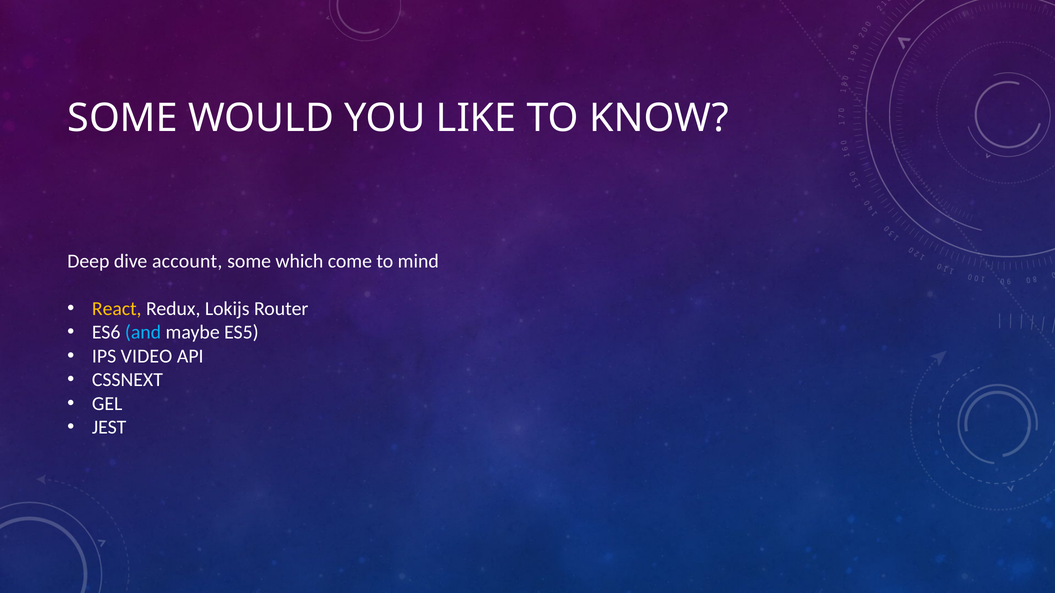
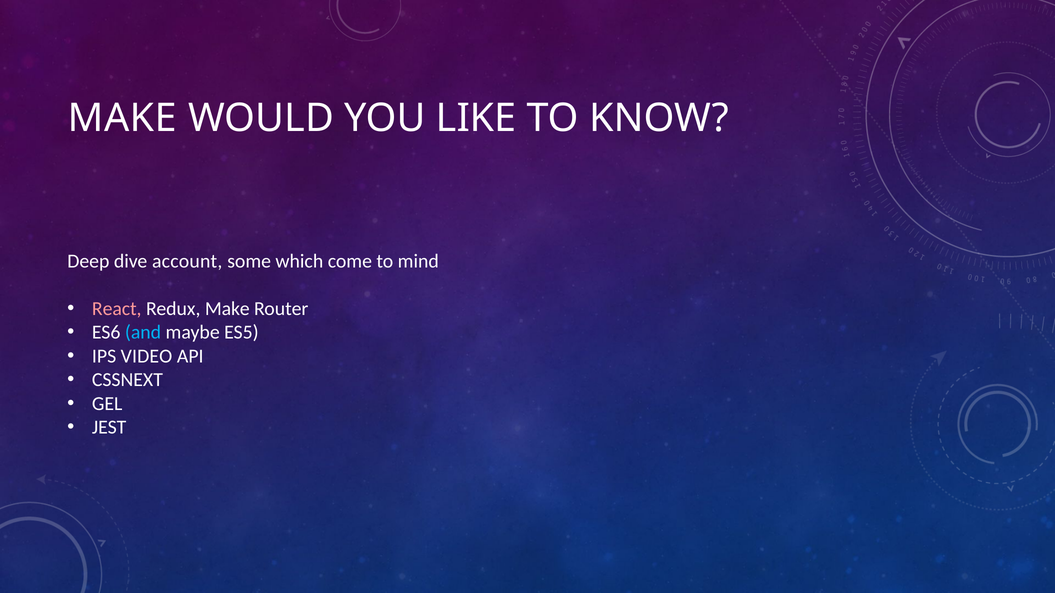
SOME at (123, 118): SOME -> MAKE
React colour: yellow -> pink
Redux Lokijs: Lokijs -> Make
